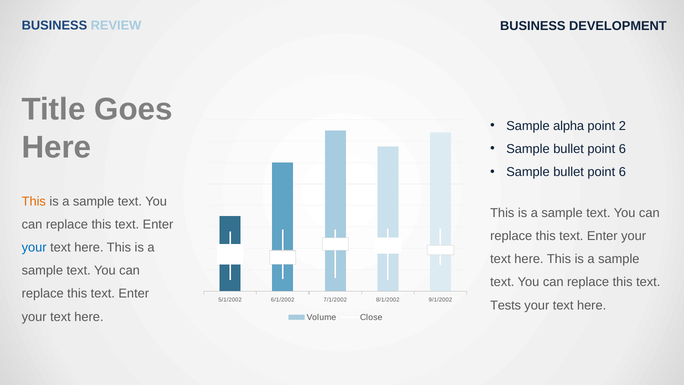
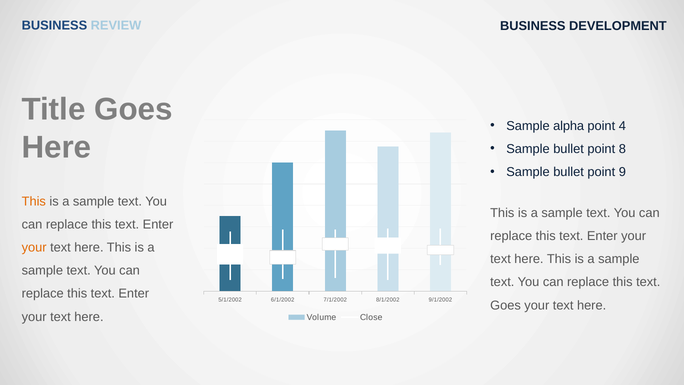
2: 2 -> 4
6 at (622, 149): 6 -> 8
6 at (622, 172): 6 -> 9
your at (34, 247) colour: blue -> orange
Tests at (506, 305): Tests -> Goes
